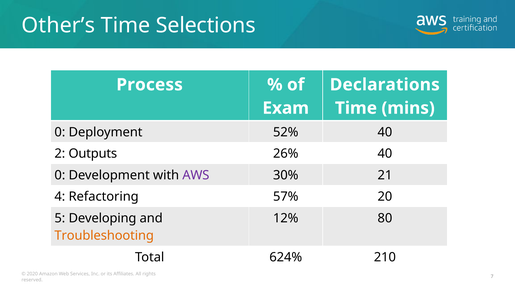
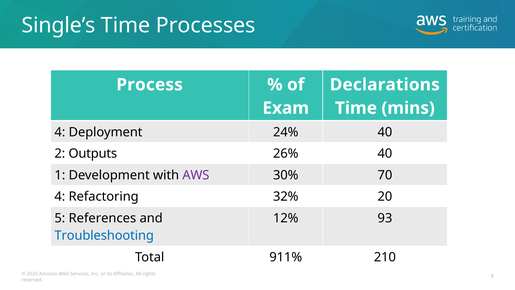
Other’s: Other’s -> Single’s
Selections: Selections -> Processes
0 at (60, 132): 0 -> 4
52%: 52% -> 24%
0 at (60, 175): 0 -> 1
21: 21 -> 70
57%: 57% -> 32%
Developing: Developing -> References
80: 80 -> 93
Troubleshooting colour: orange -> blue
624%: 624% -> 911%
